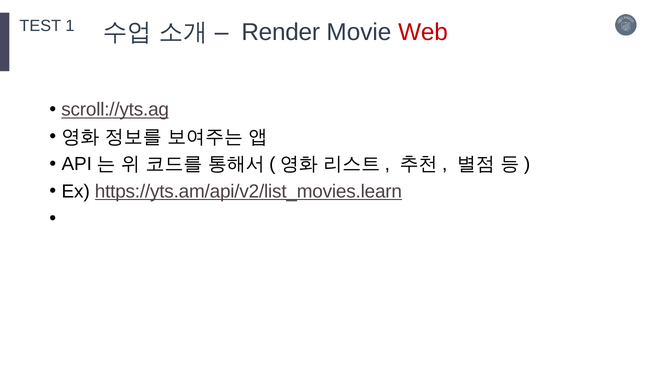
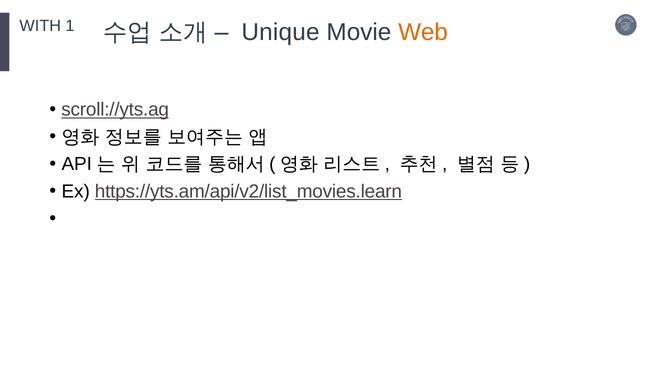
TEST: TEST -> WITH
Render: Render -> Unique
Web colour: red -> orange
